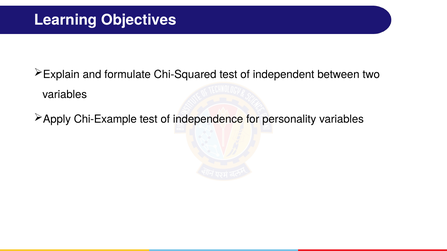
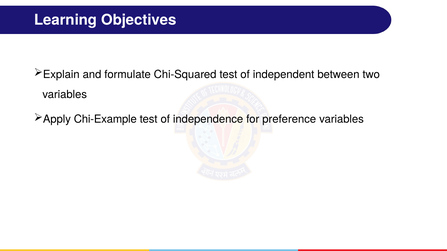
personality: personality -> preference
